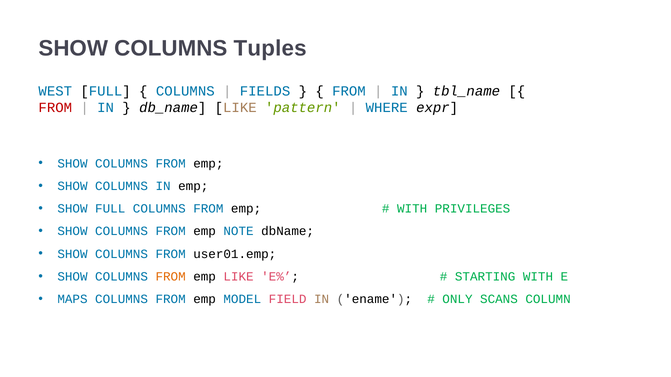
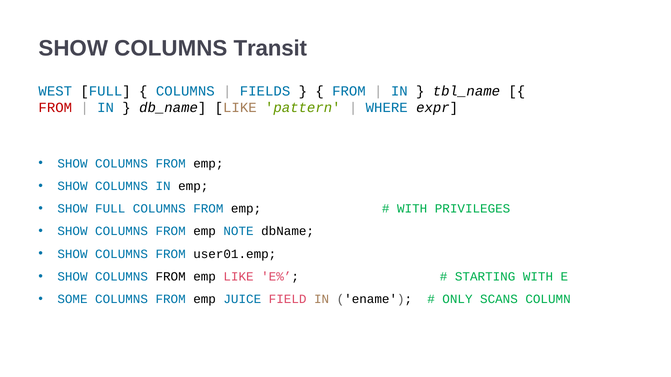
Tuples: Tuples -> Transit
FROM at (171, 277) colour: orange -> black
MAPS: MAPS -> SOME
MODEL: MODEL -> JUICE
